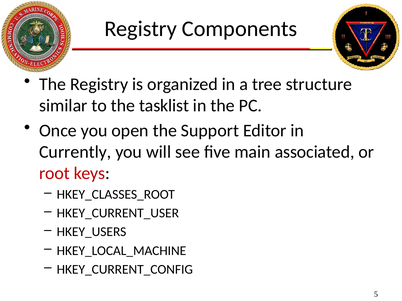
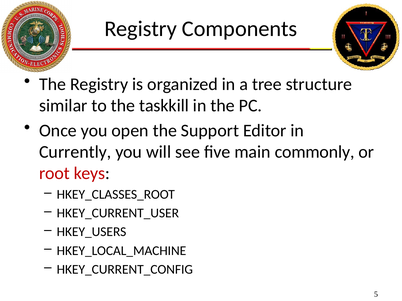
tasklist: tasklist -> taskkill
associated: associated -> commonly
